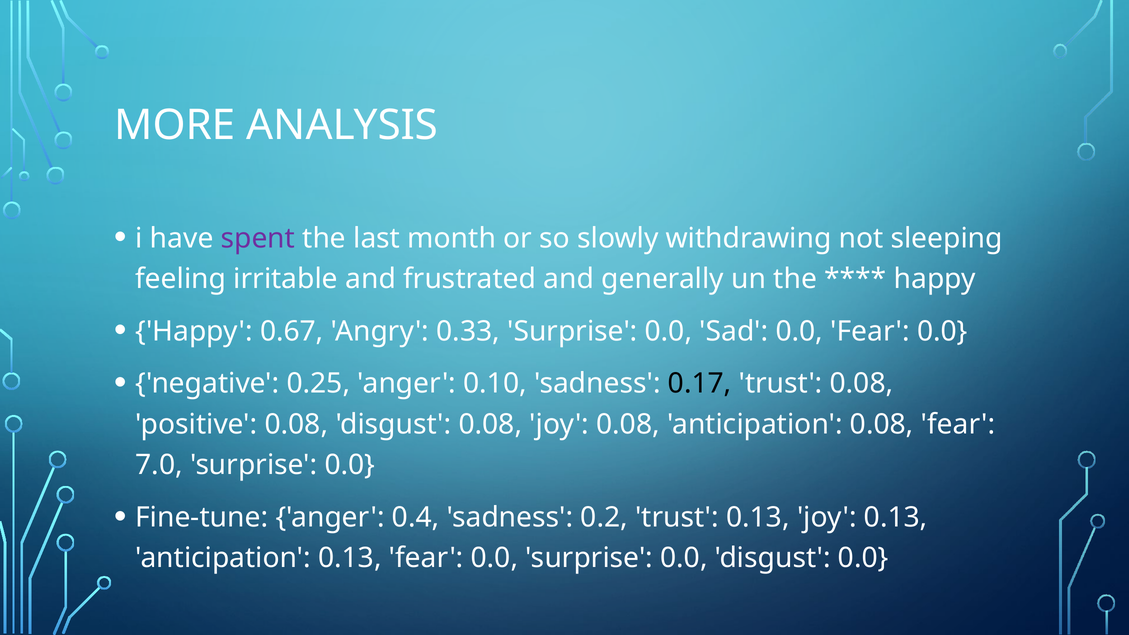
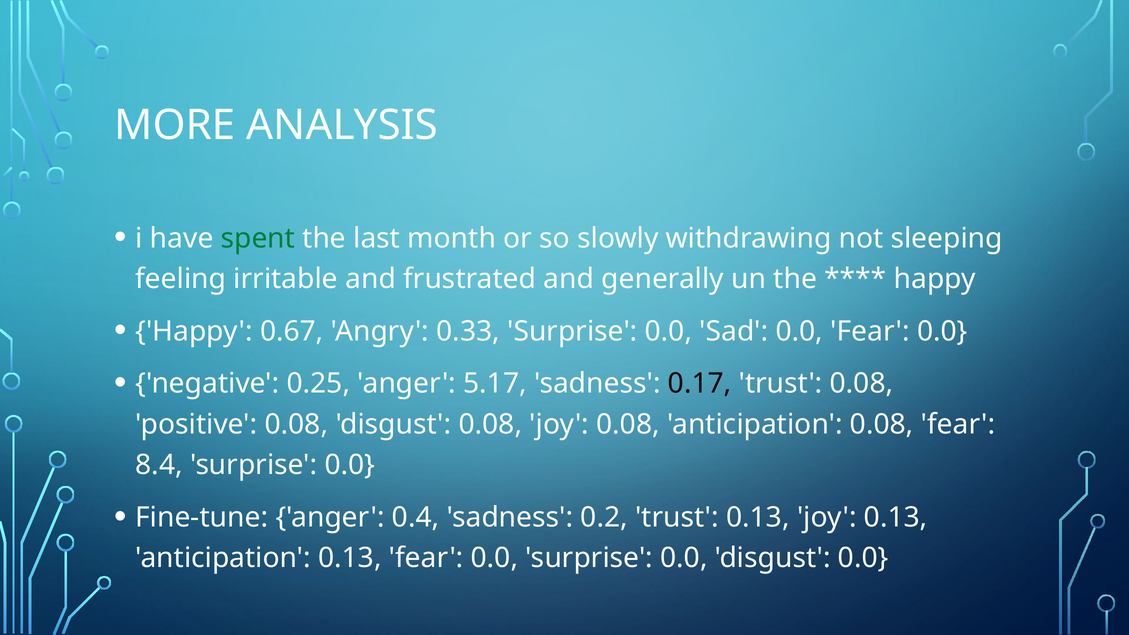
spent colour: purple -> green
0.10: 0.10 -> 5.17
7.0: 7.0 -> 8.4
